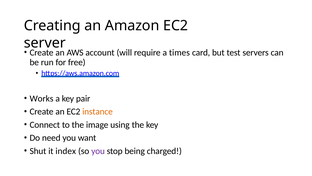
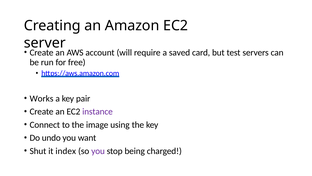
times: times -> saved
instance colour: orange -> purple
need: need -> undo
